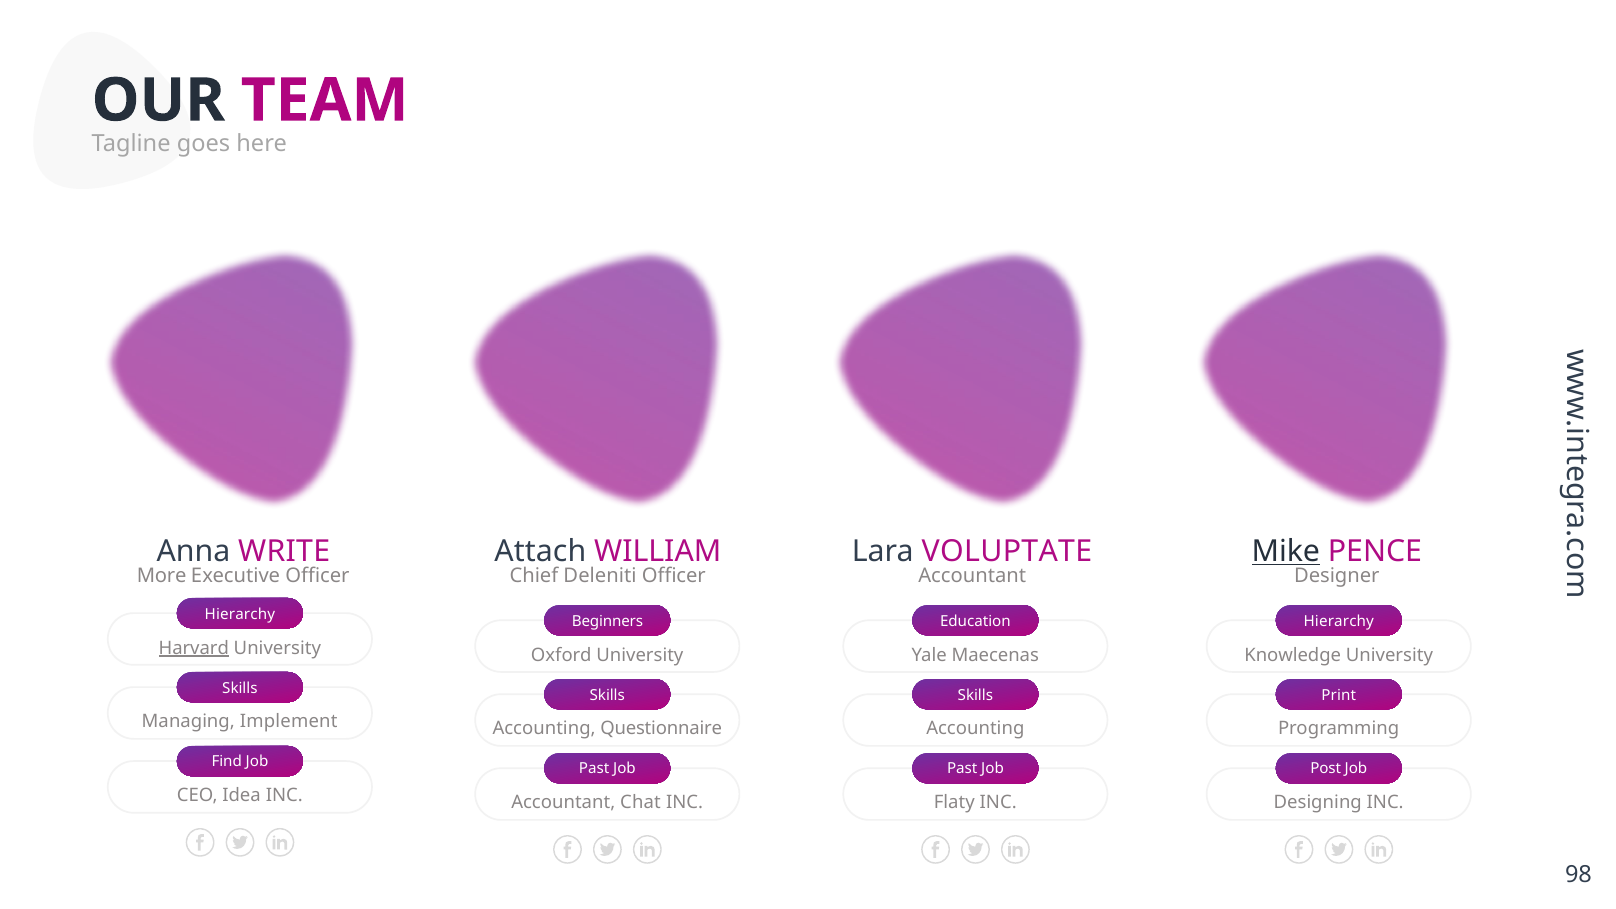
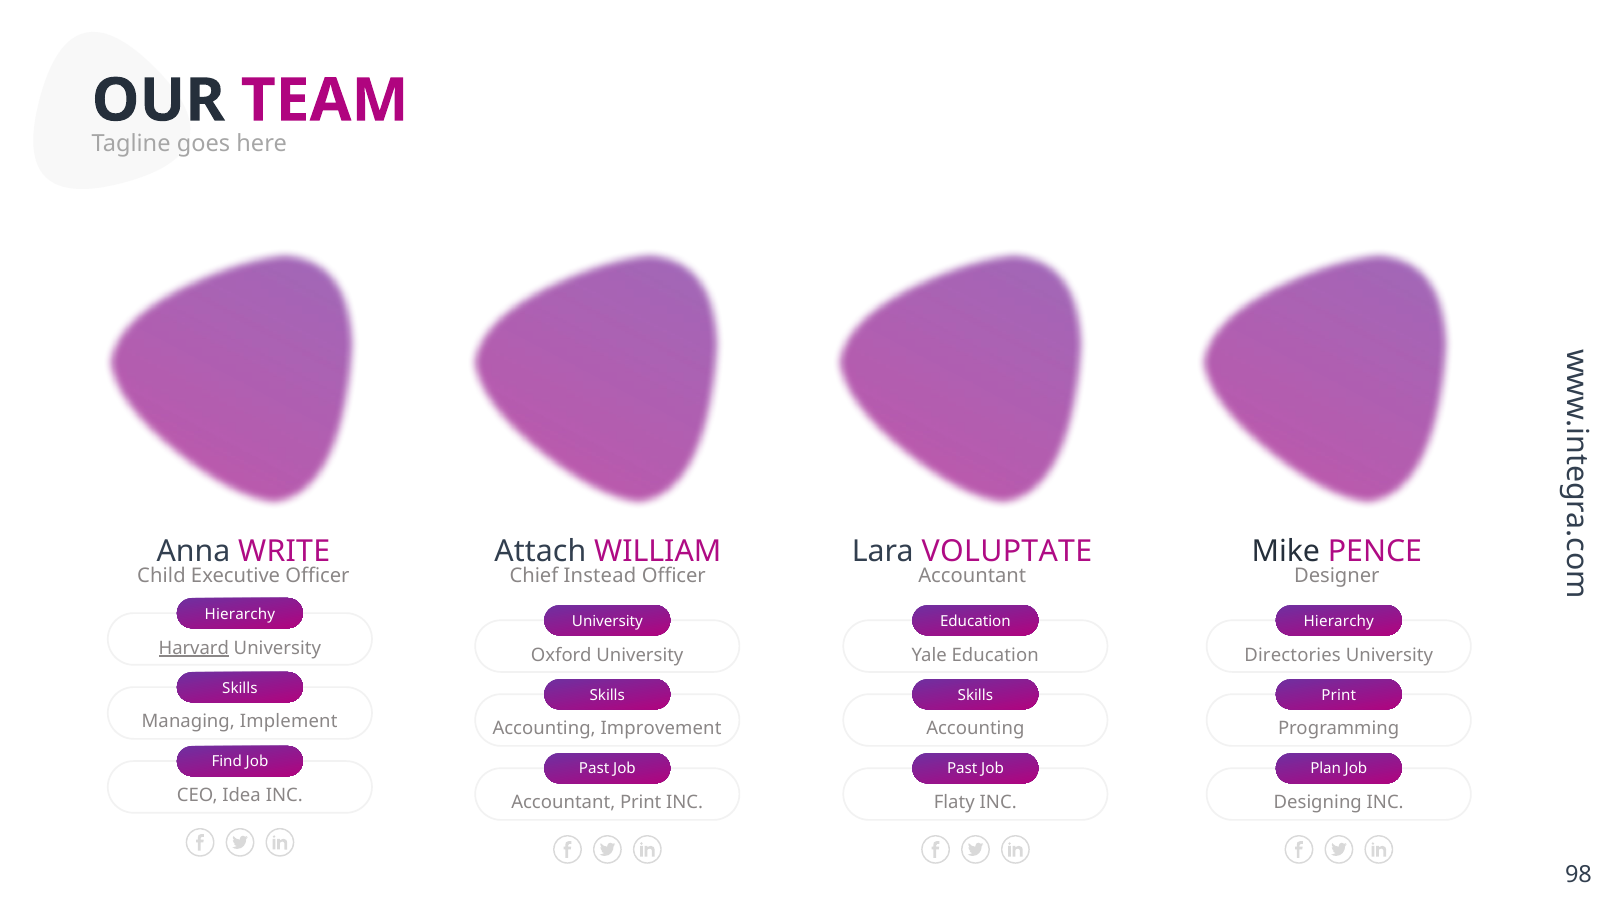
Mike underline: present -> none
More: More -> Child
Deleniti: Deleniti -> Instead
Beginners at (607, 622): Beginners -> University
Yale Maecenas: Maecenas -> Education
Knowledge: Knowledge -> Directories
Questionnaire: Questionnaire -> Improvement
Post: Post -> Plan
Accountant Chat: Chat -> Print
